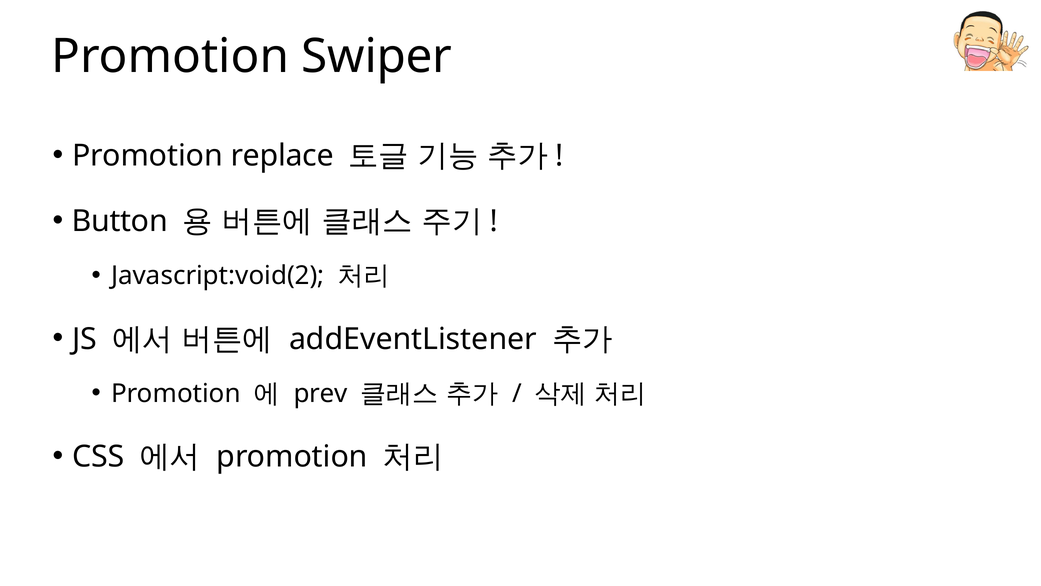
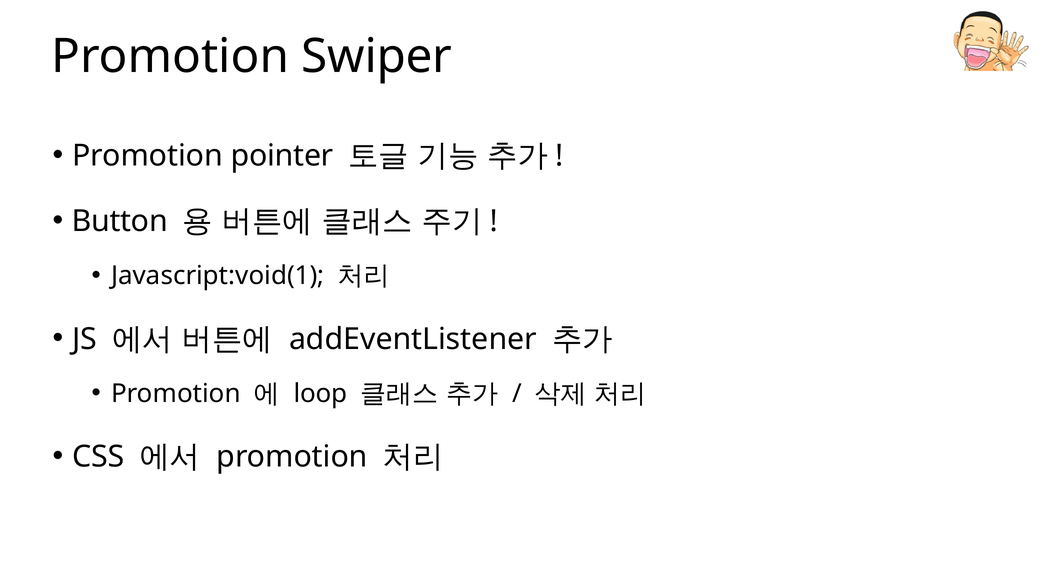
replace: replace -> pointer
Javascript:void(2: Javascript:void(2 -> Javascript:void(1
prev: prev -> loop
